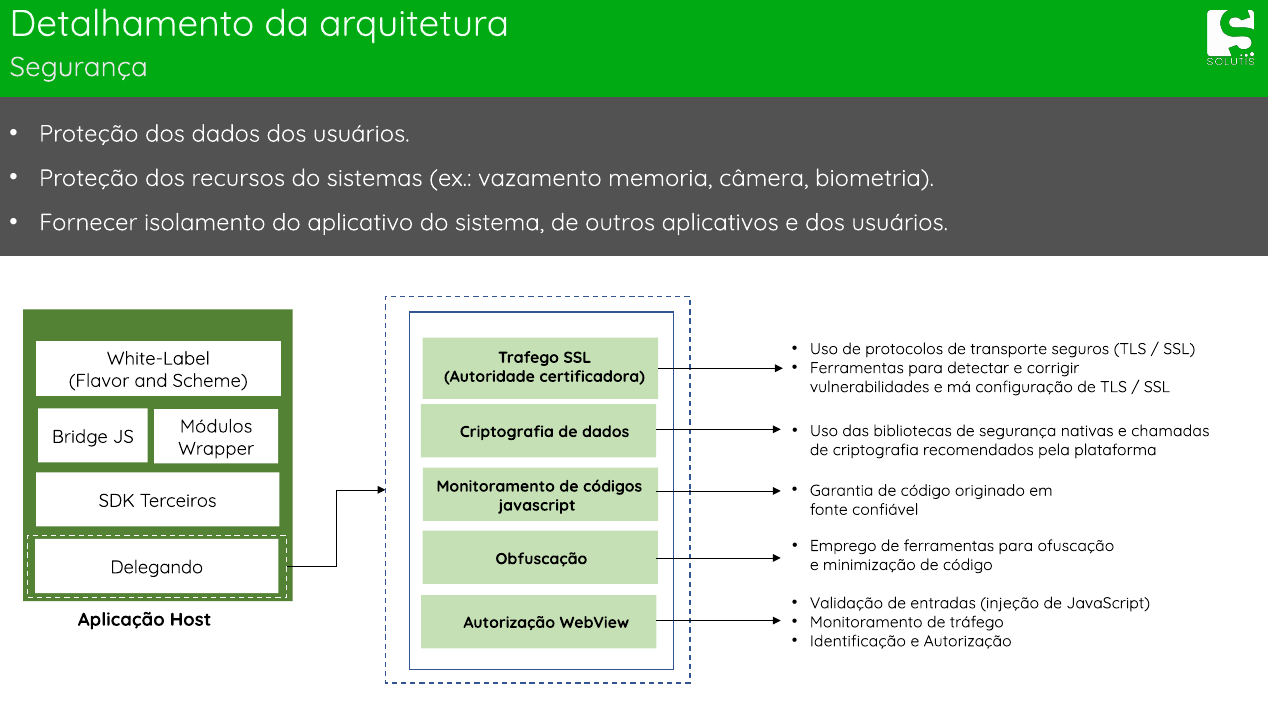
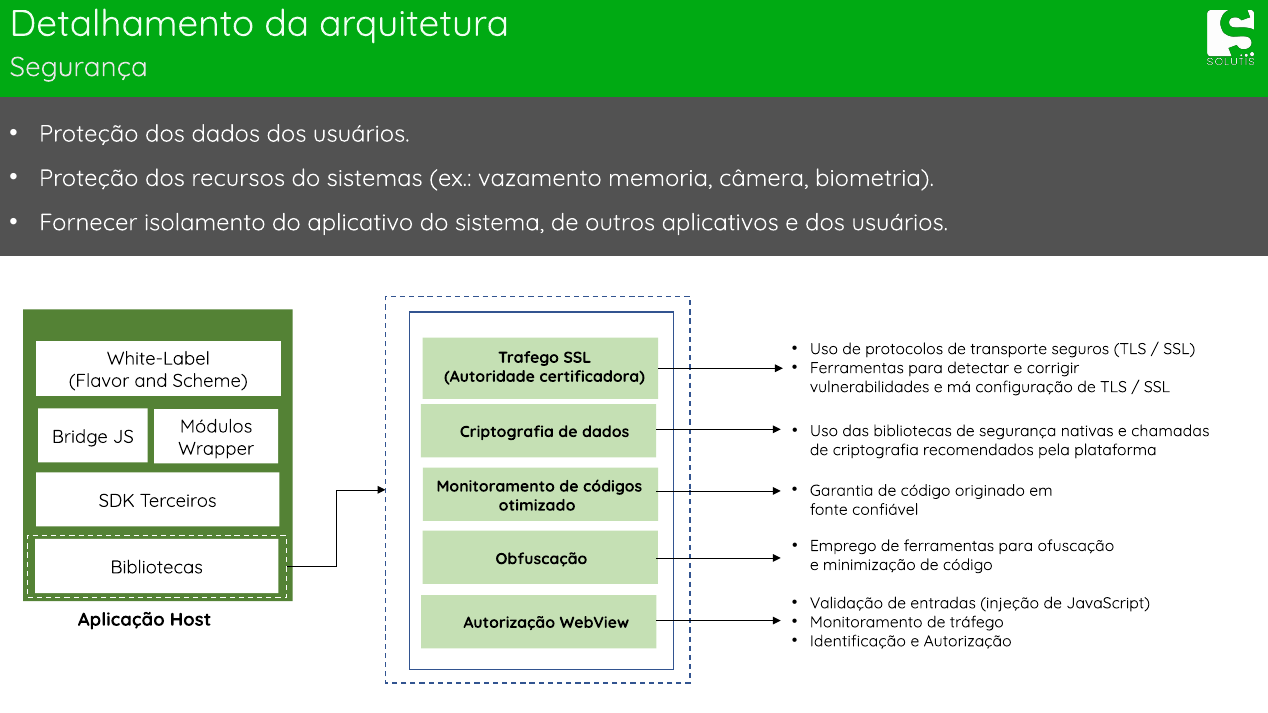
javascript at (537, 506): javascript -> otimizado
Delegando at (157, 567): Delegando -> Bibliotecas
